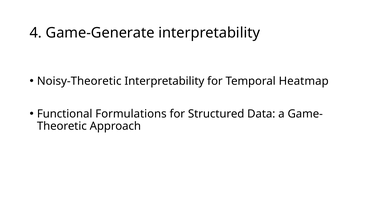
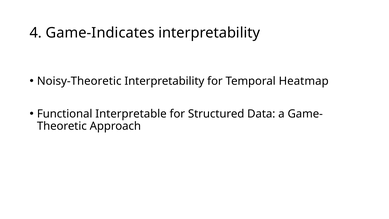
Game-Generate: Game-Generate -> Game-Indicates
Formulations: Formulations -> Interpretable
